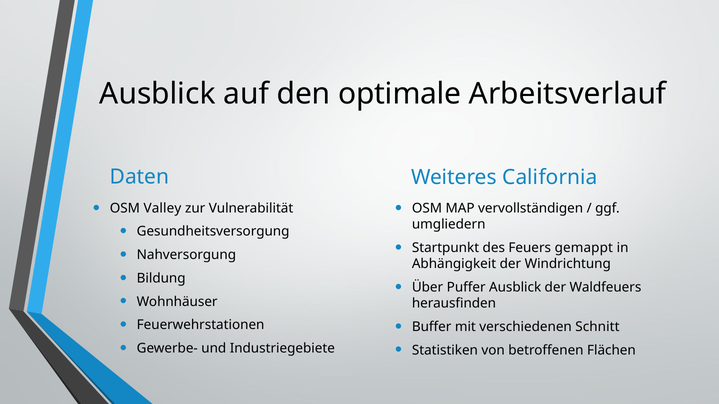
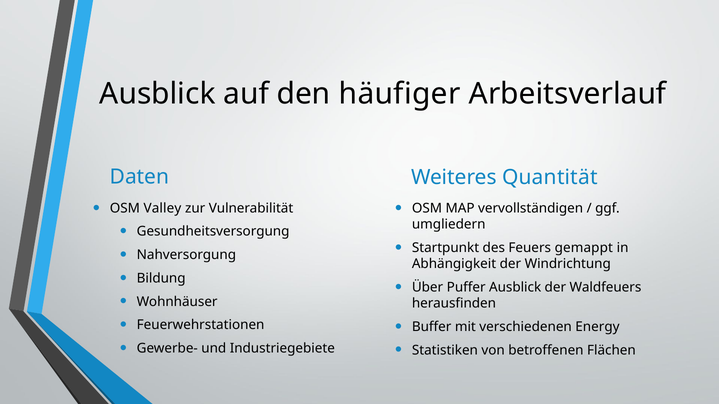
optimale: optimale -> häufiger
California: California -> Quantität
Schnitt: Schnitt -> Energy
